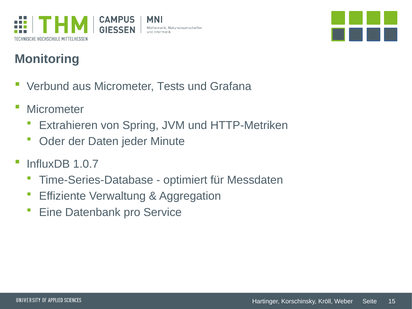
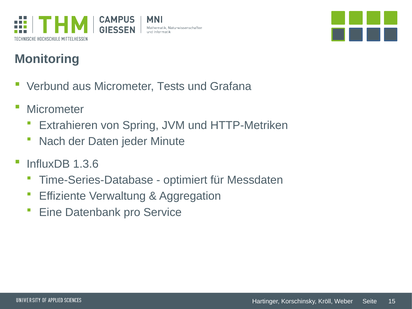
Oder: Oder -> Nach
1.0.7: 1.0.7 -> 1.3.6
